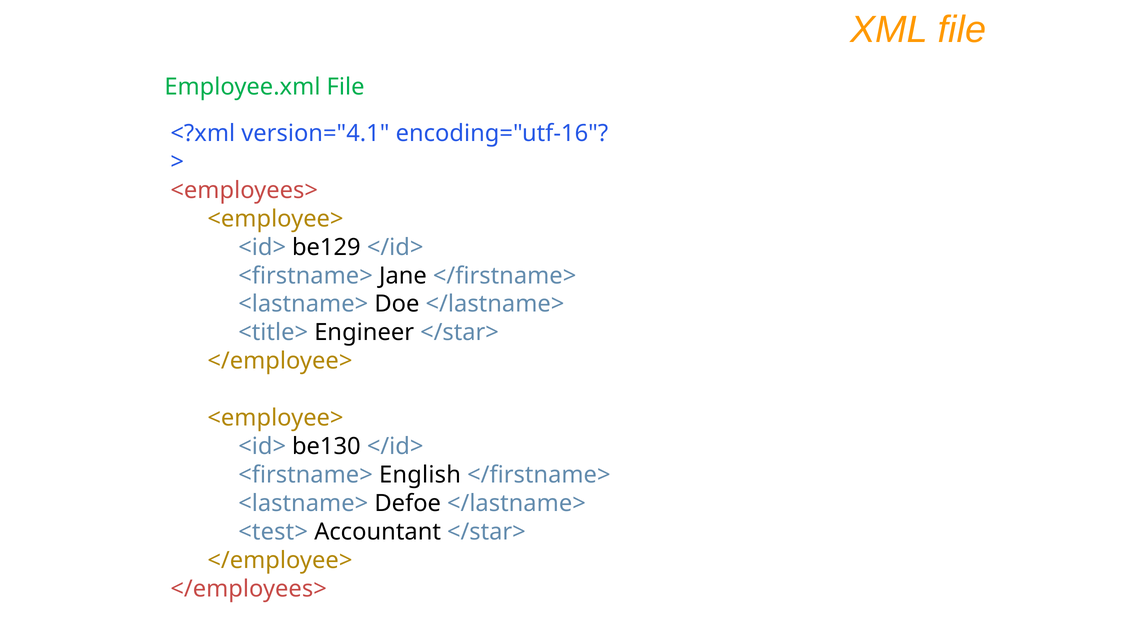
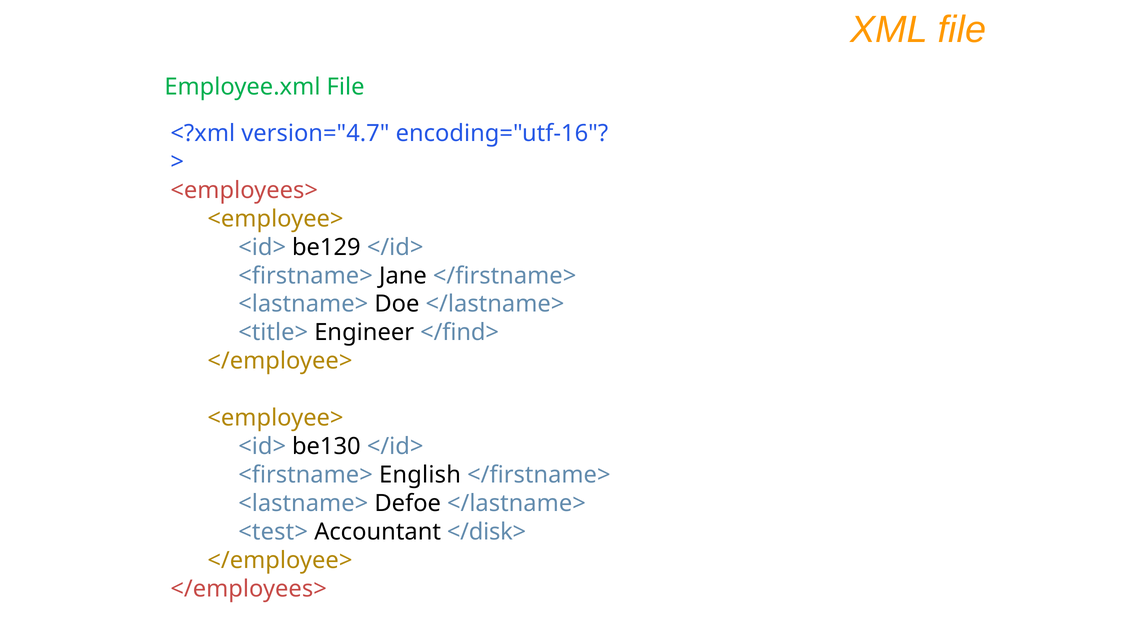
version="4.1: version="4.1 -> version="4.7
Engineer </star>: </star> -> </find>
Accountant </star>: </star> -> </disk>
